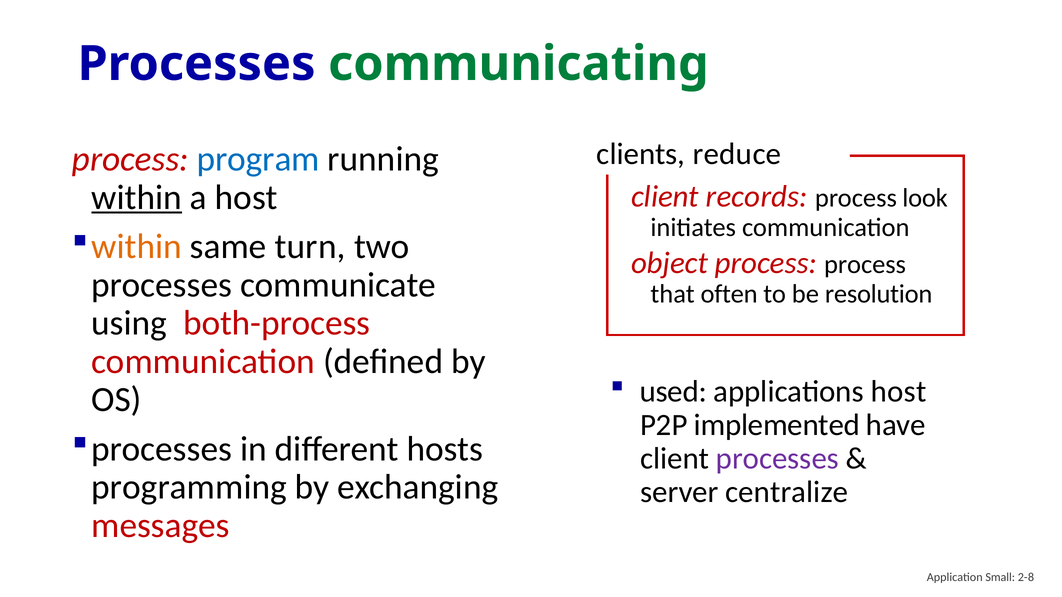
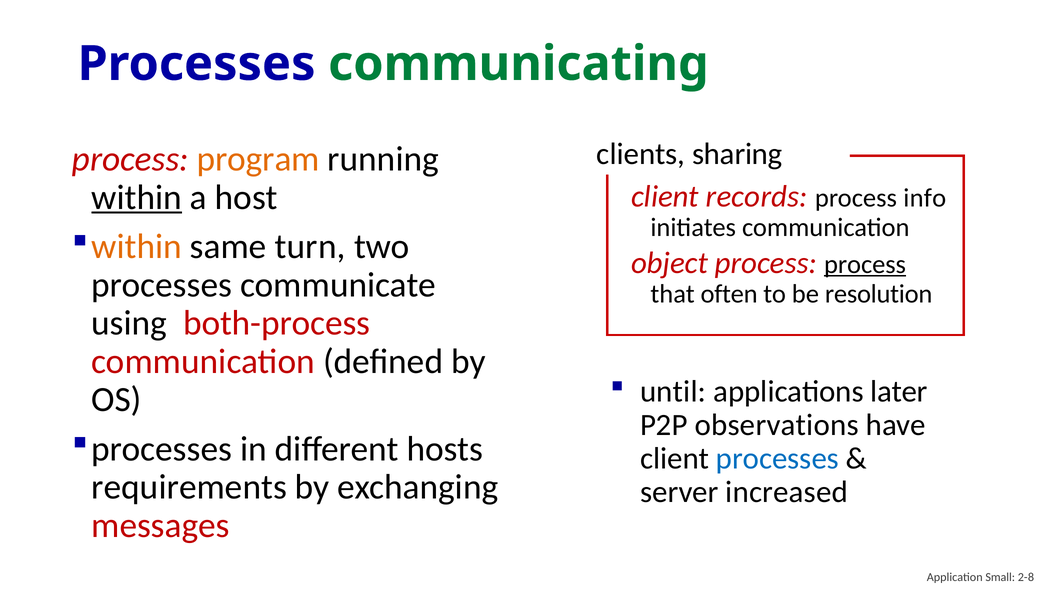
reduce: reduce -> sharing
program colour: blue -> orange
look: look -> info
process at (865, 265) underline: none -> present
used: used -> until
applications host: host -> later
implemented: implemented -> observations
processes at (777, 459) colour: purple -> blue
programming: programming -> requirements
centralize: centralize -> increased
